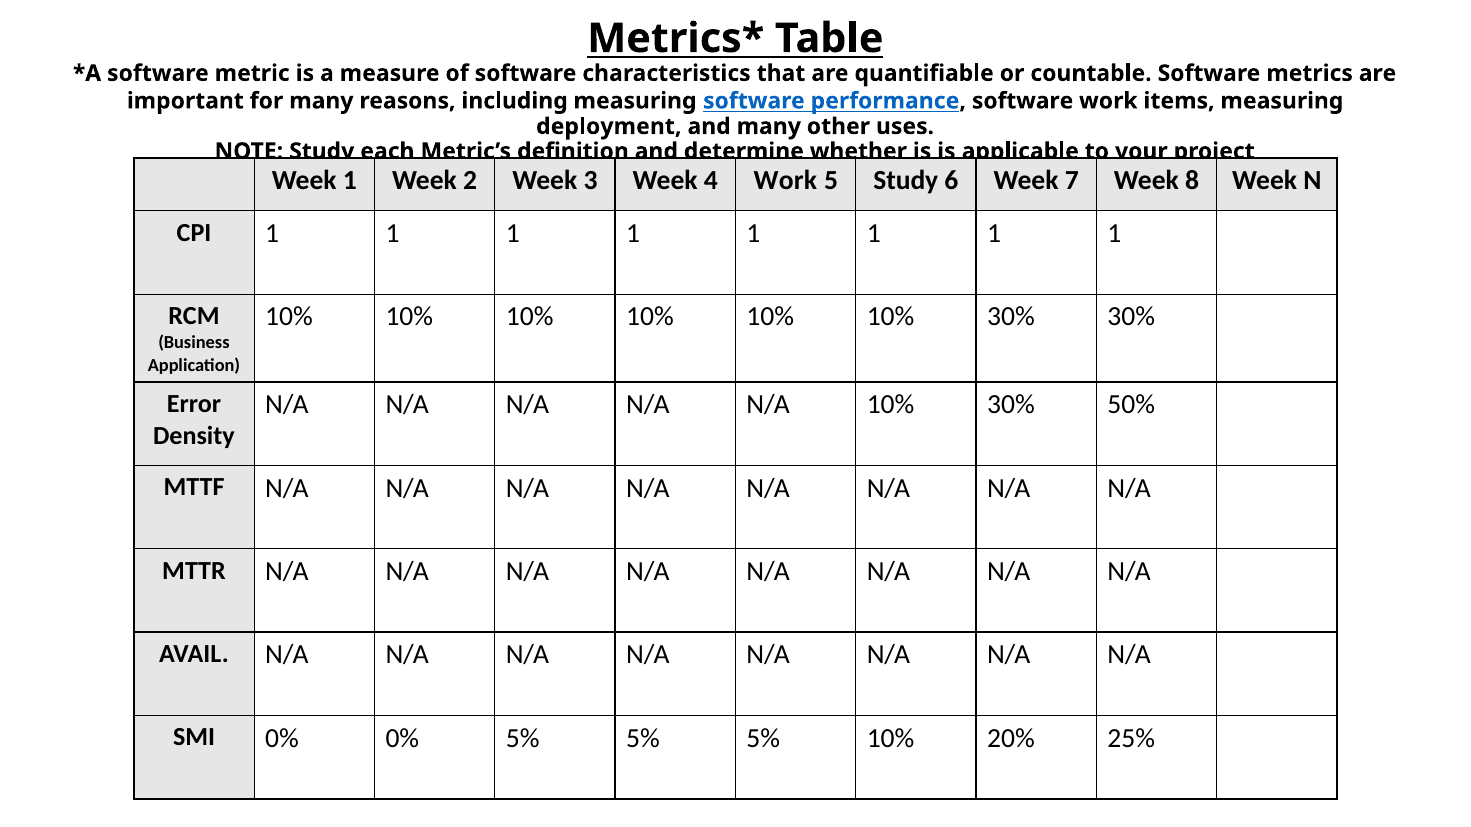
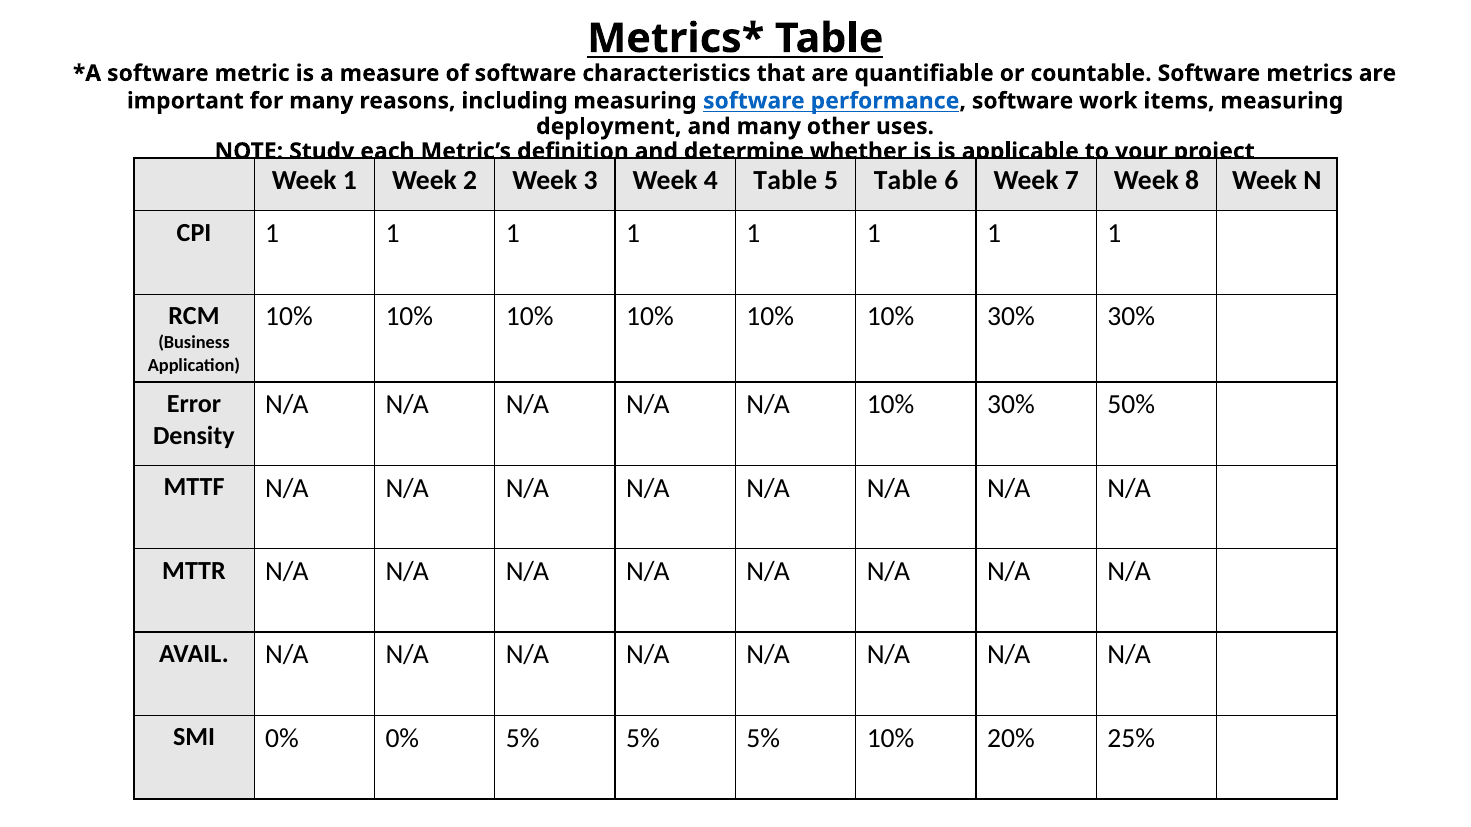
4 Work: Work -> Table
5 Study: Study -> Table
